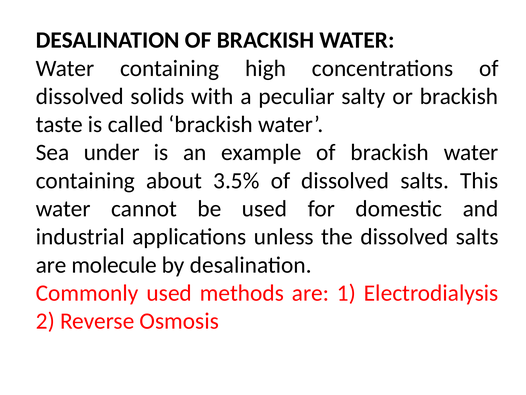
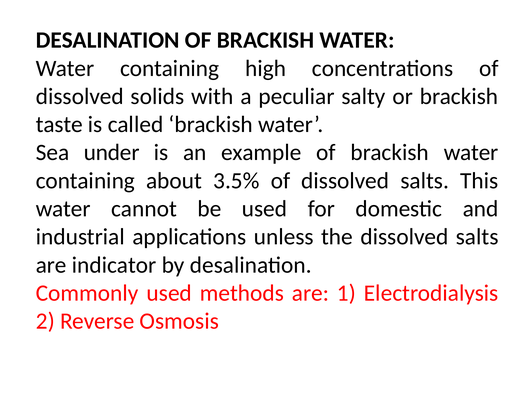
molecule: molecule -> indicator
